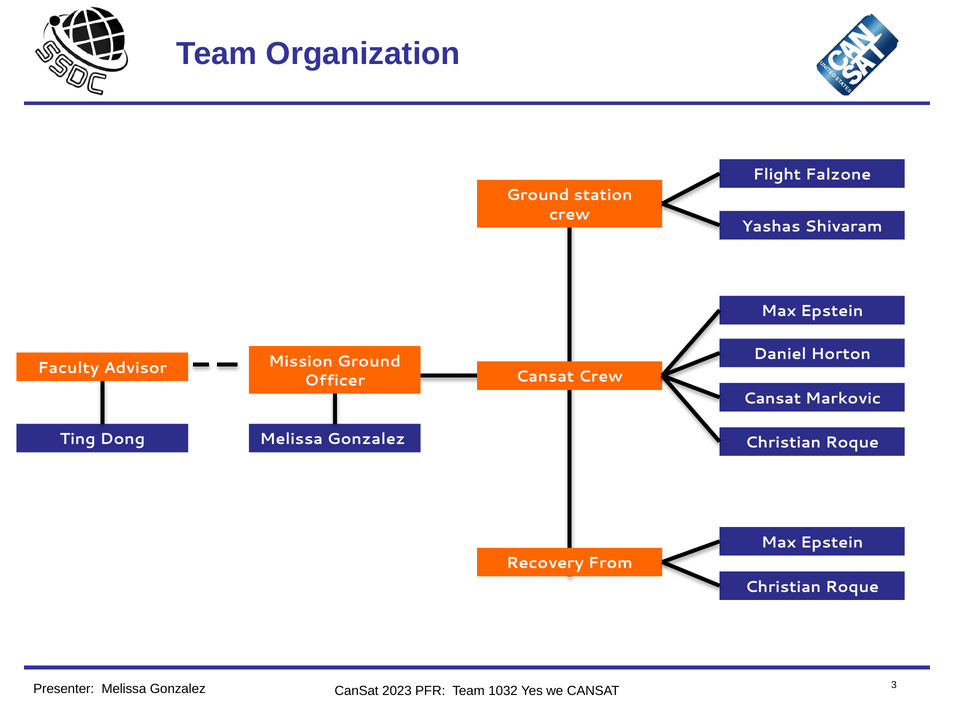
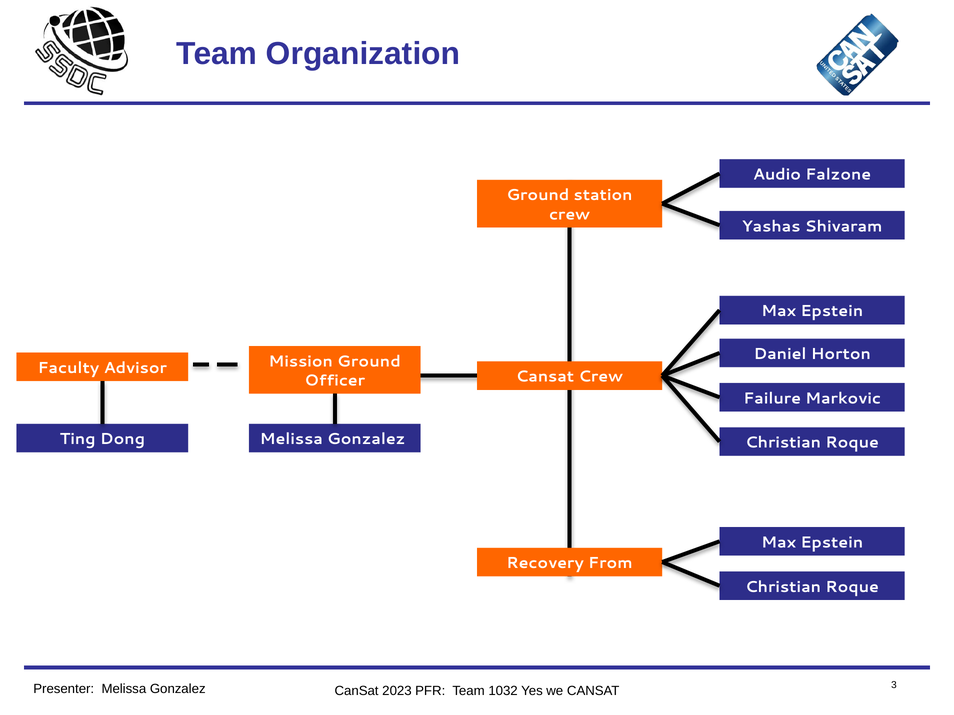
Flight: Flight -> Audio
Cansat at (772, 399): Cansat -> Failure
